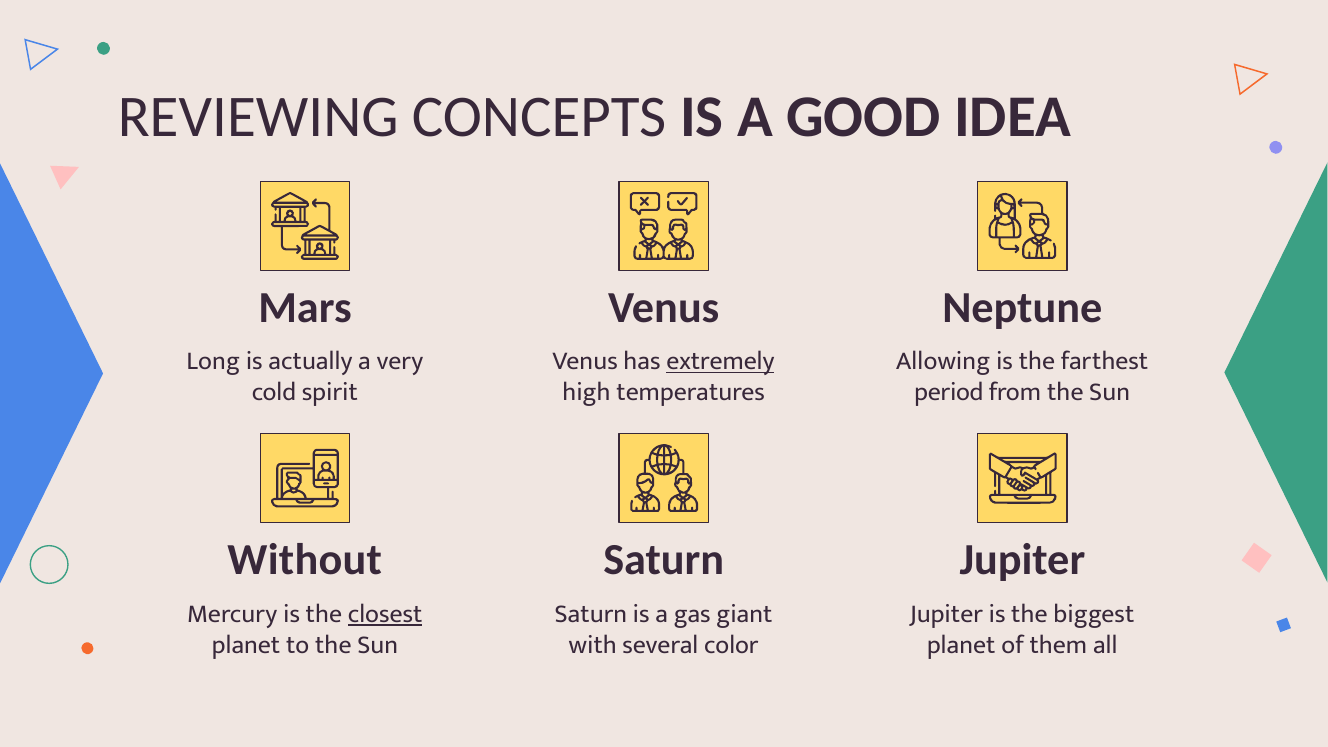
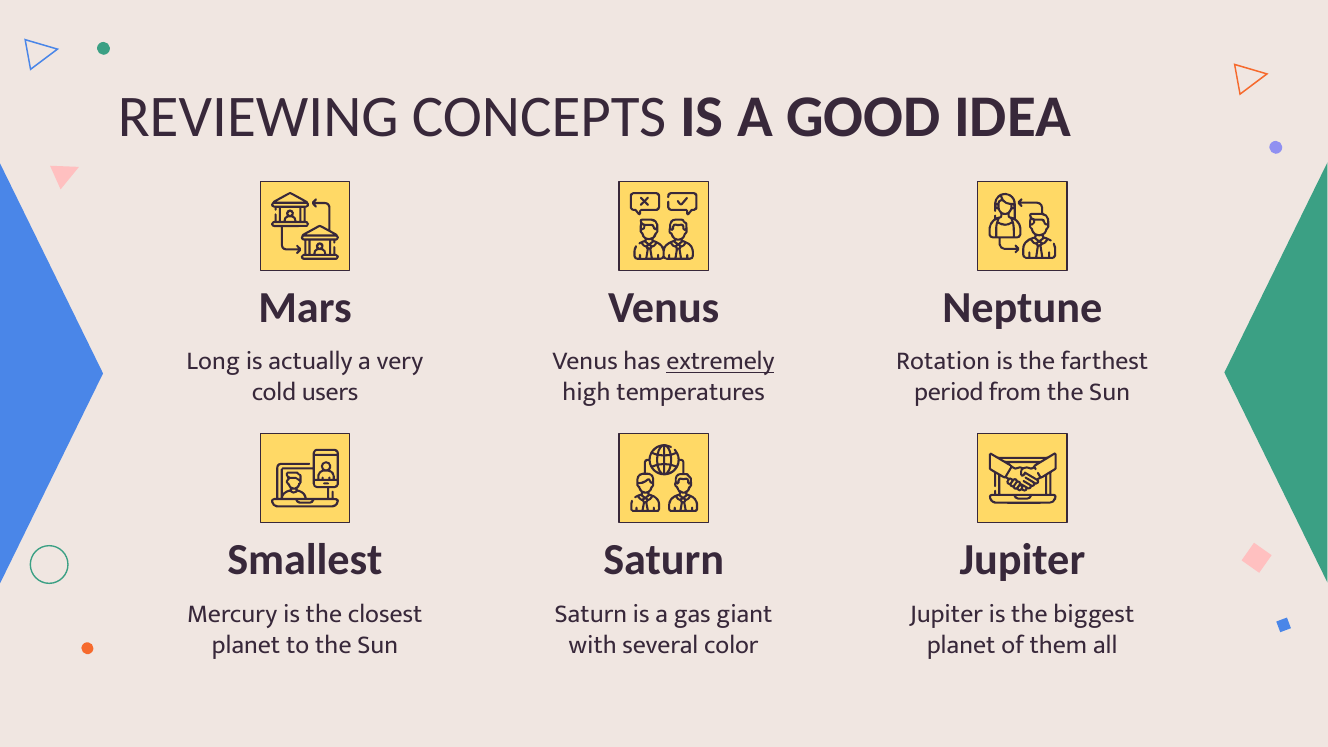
Allowing: Allowing -> Rotation
spirit: spirit -> users
Without: Without -> Smallest
closest underline: present -> none
